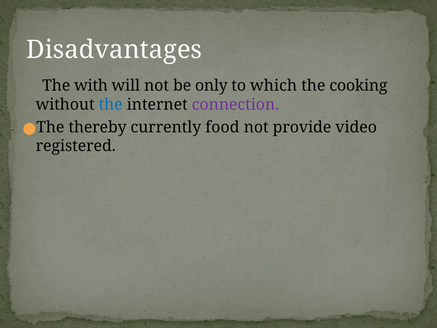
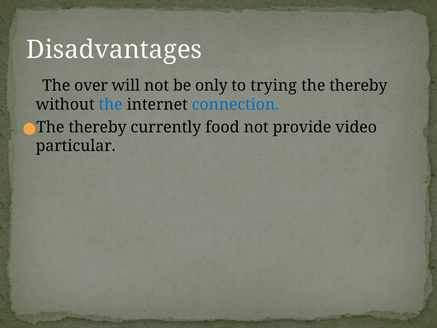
with: with -> over
which: which -> trying
cooking at (358, 86): cooking -> thereby
connection colour: purple -> blue
registered: registered -> particular
